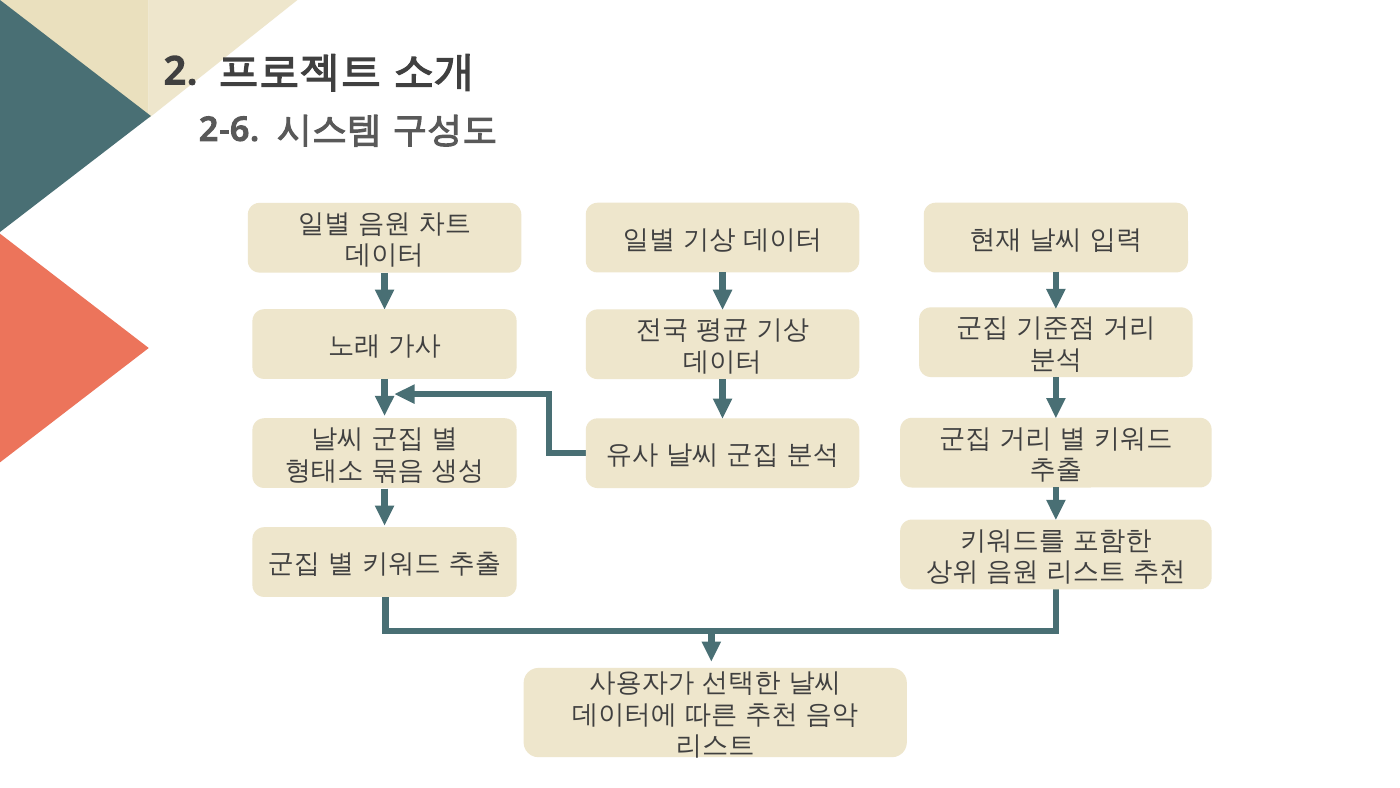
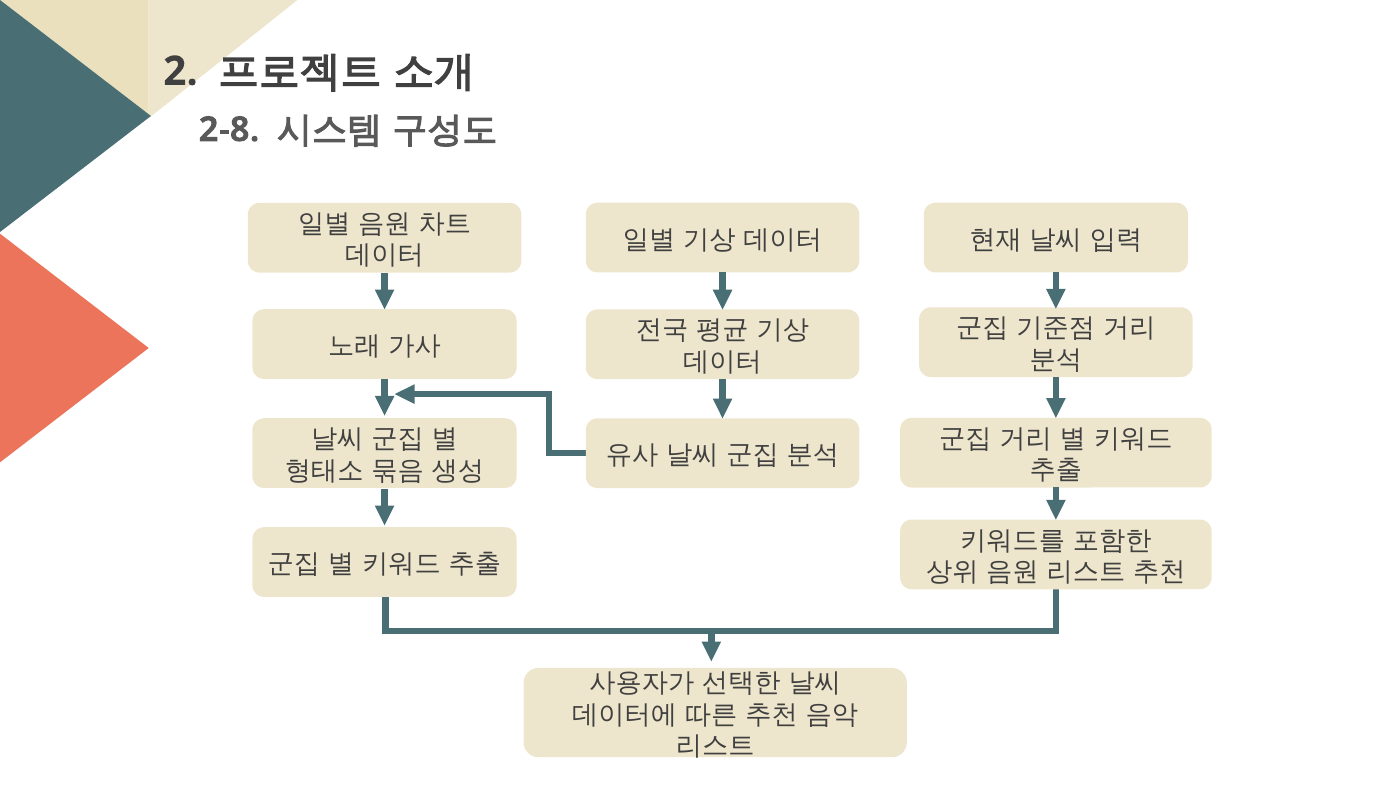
2-6: 2-6 -> 2-8
